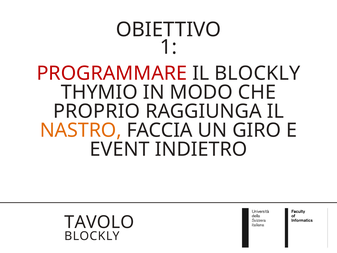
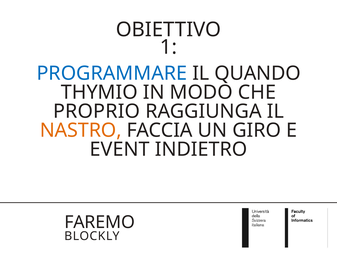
PROGRAMMARE colour: red -> blue
IL BLOCKLY: BLOCKLY -> QUANDO
TAVOLO: TAVOLO -> FAREMO
